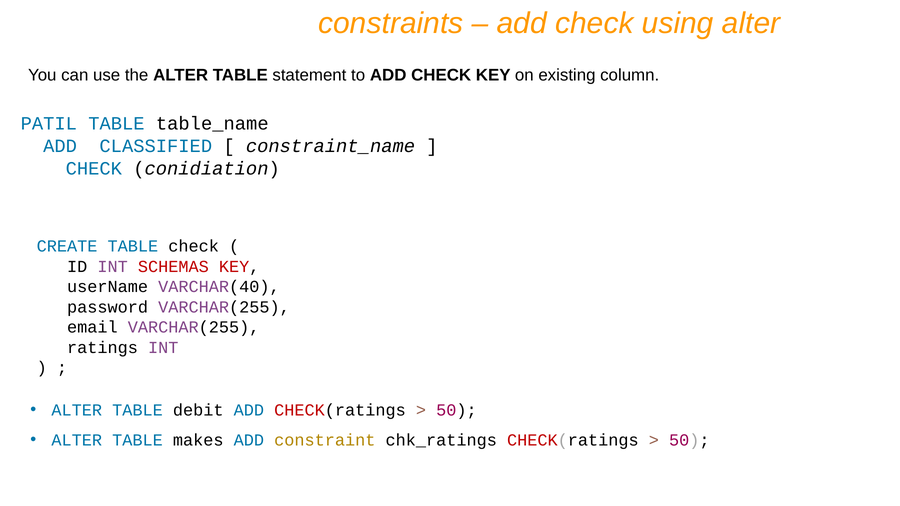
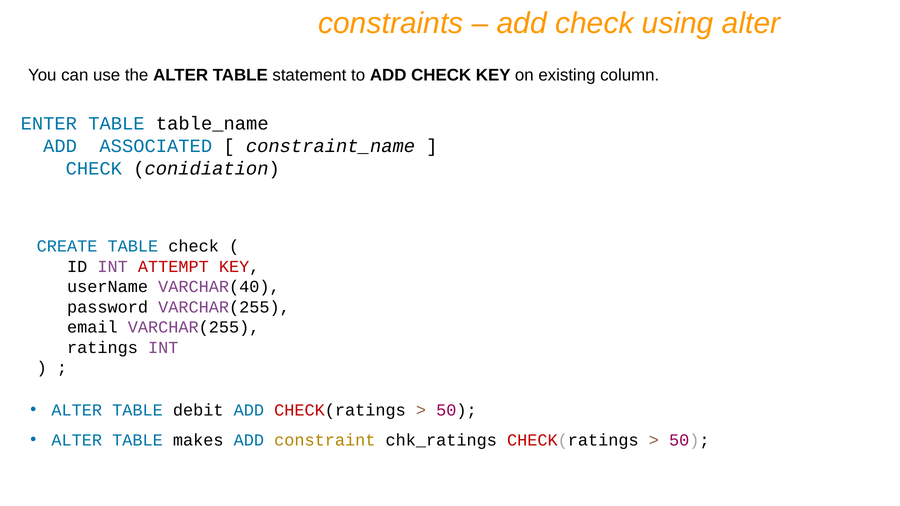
PATIL: PATIL -> ENTER
CLASSIFIED: CLASSIFIED -> ASSOCIATED
SCHEMAS: SCHEMAS -> ATTEMPT
